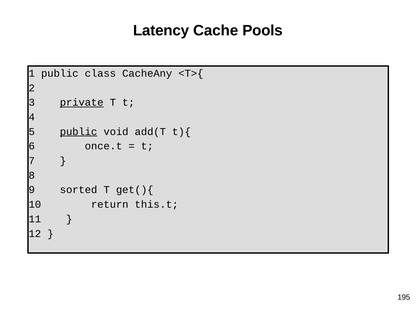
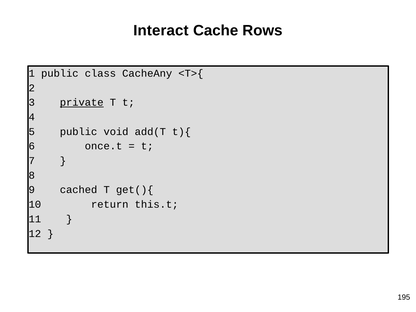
Latency: Latency -> Interact
Pools: Pools -> Rows
public at (79, 132) underline: present -> none
sorted: sorted -> cached
